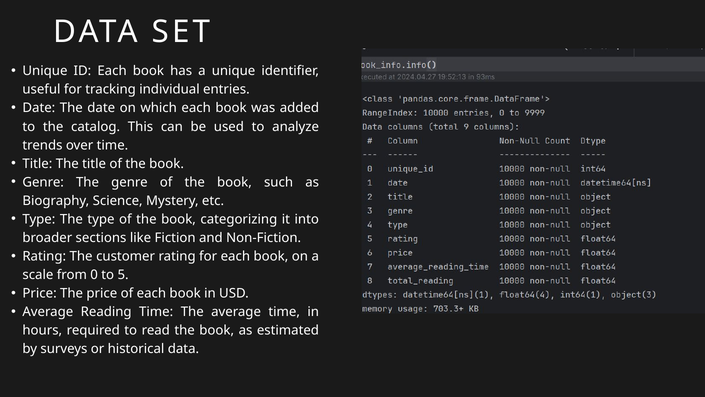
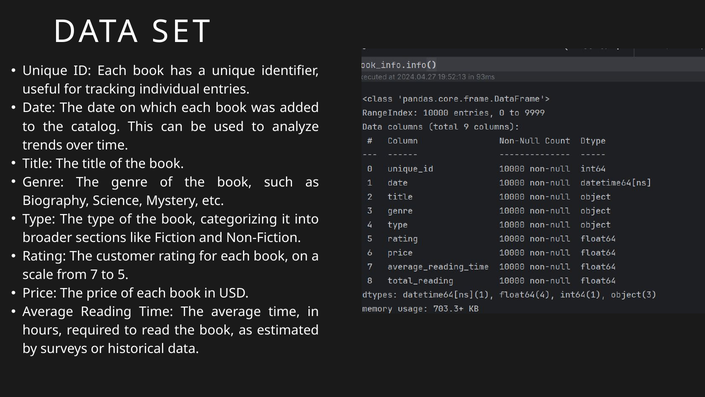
0: 0 -> 7
